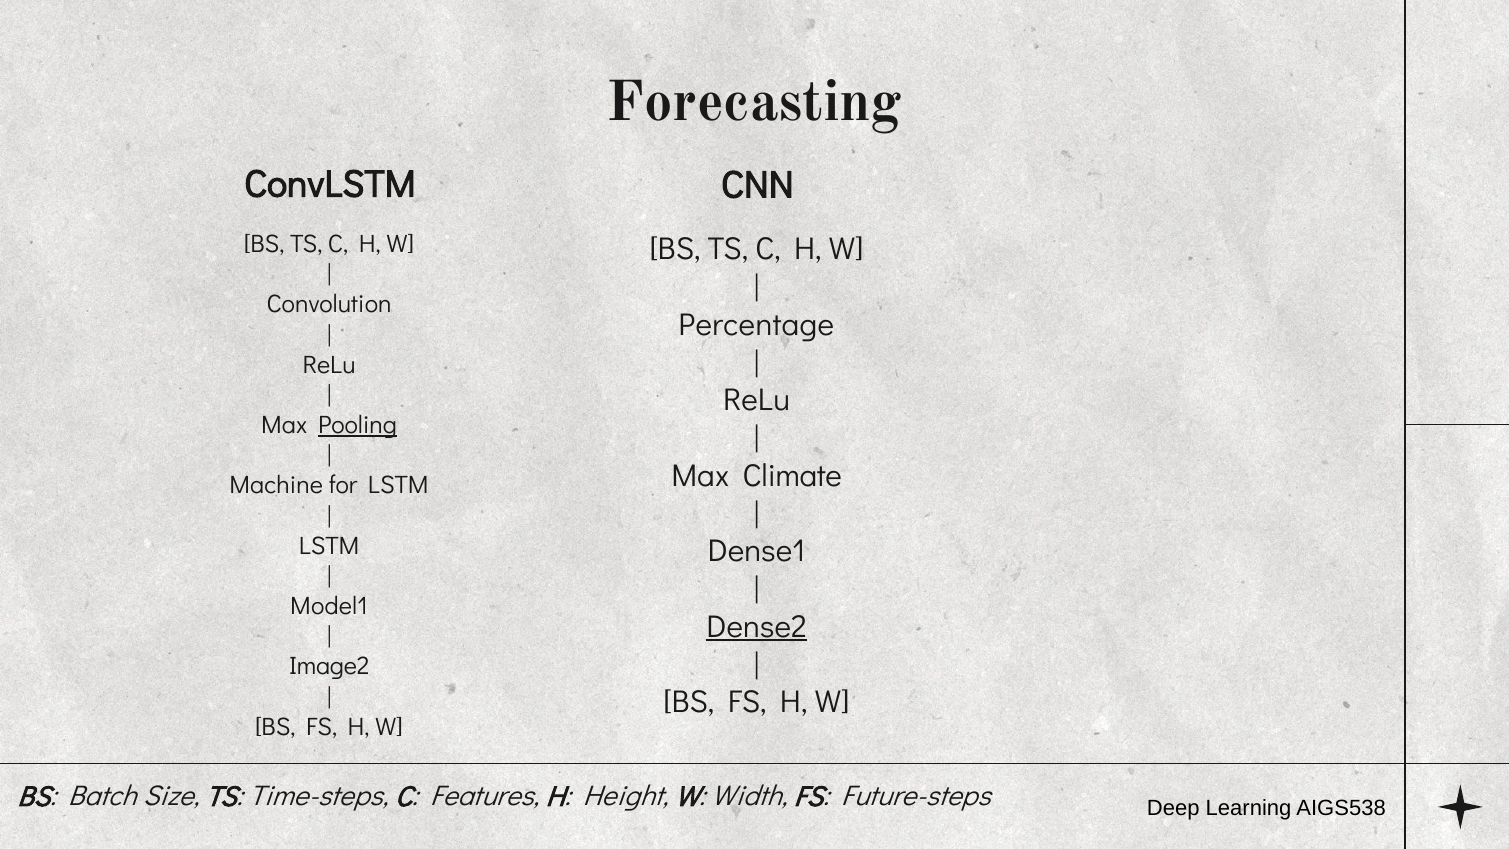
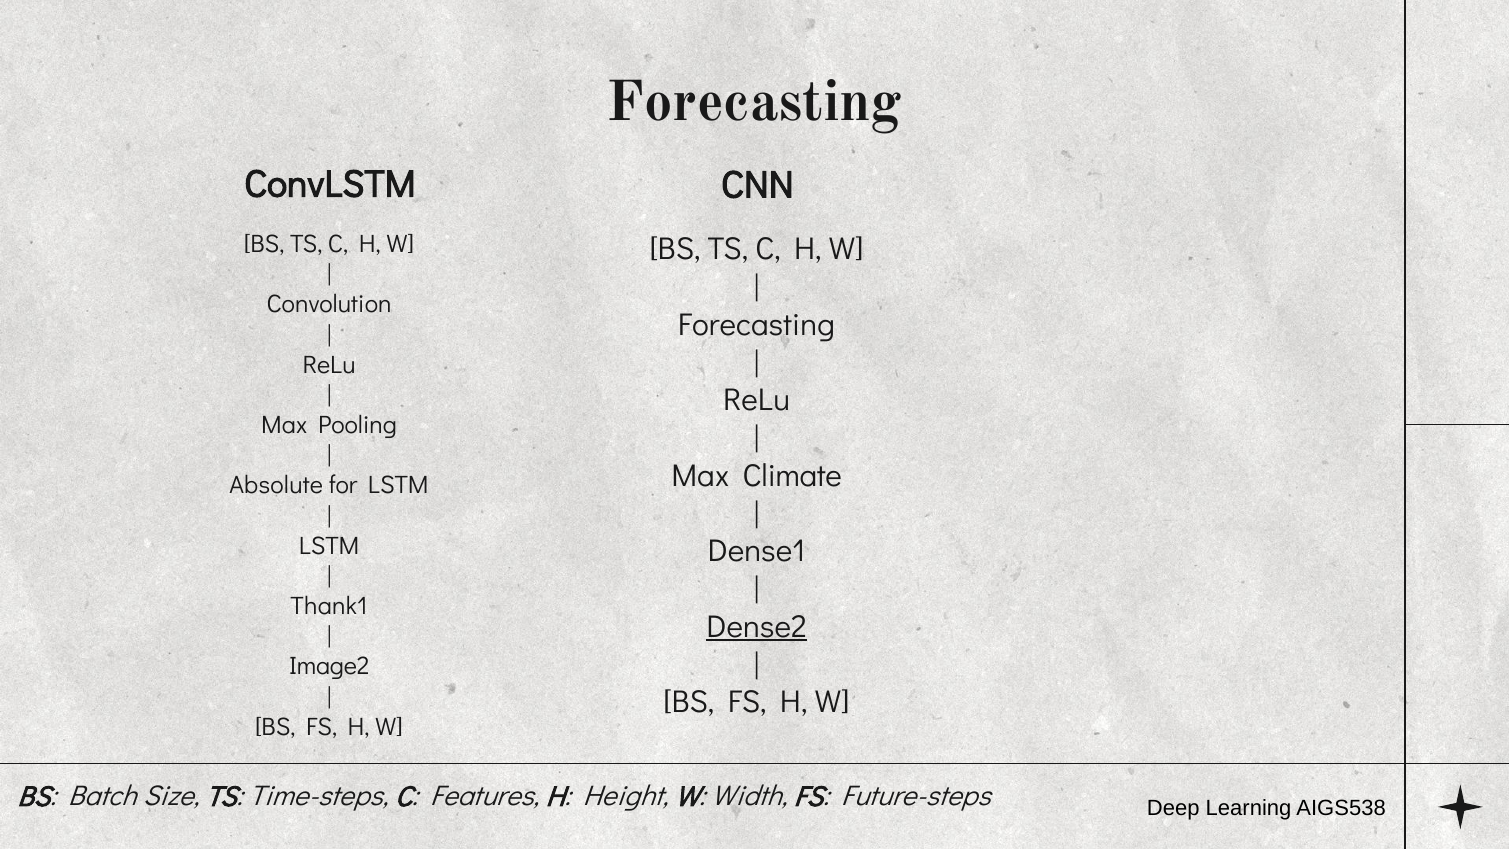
Percentage at (756, 325): Percentage -> Forecasting
Pooling underline: present -> none
Machine: Machine -> Absolute
Model1: Model1 -> Thank1
